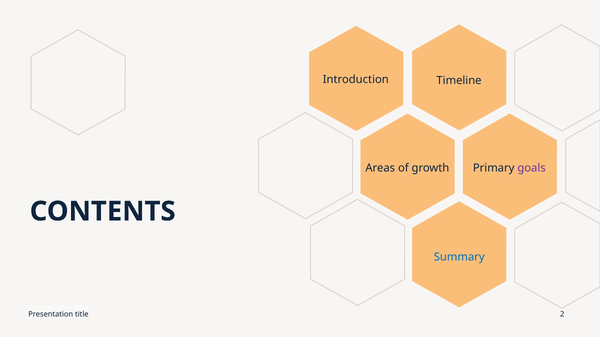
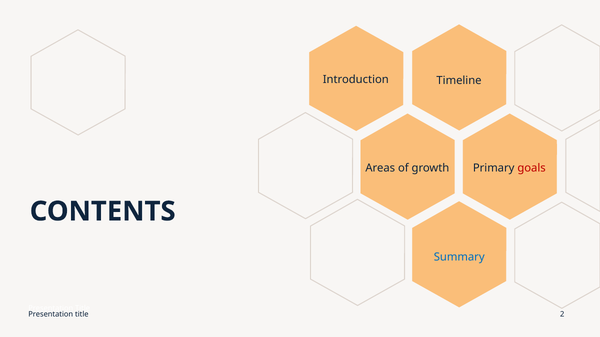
goals colour: purple -> red
